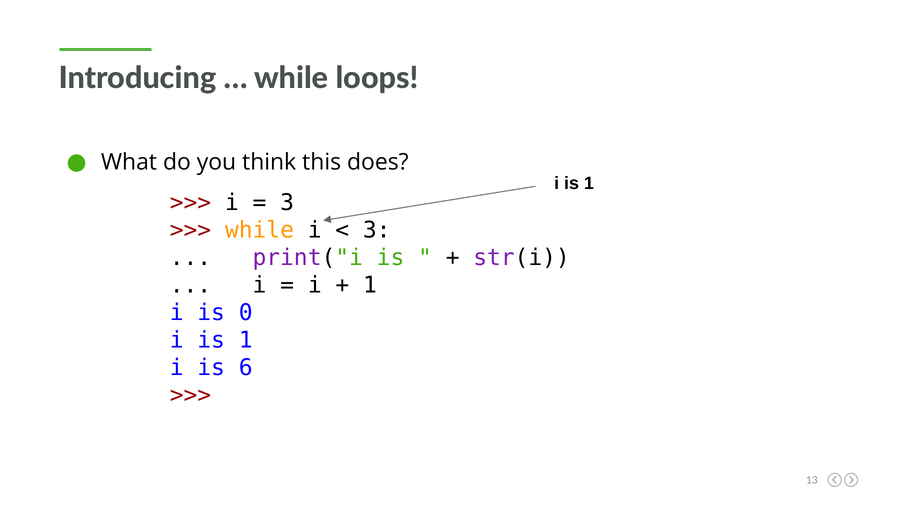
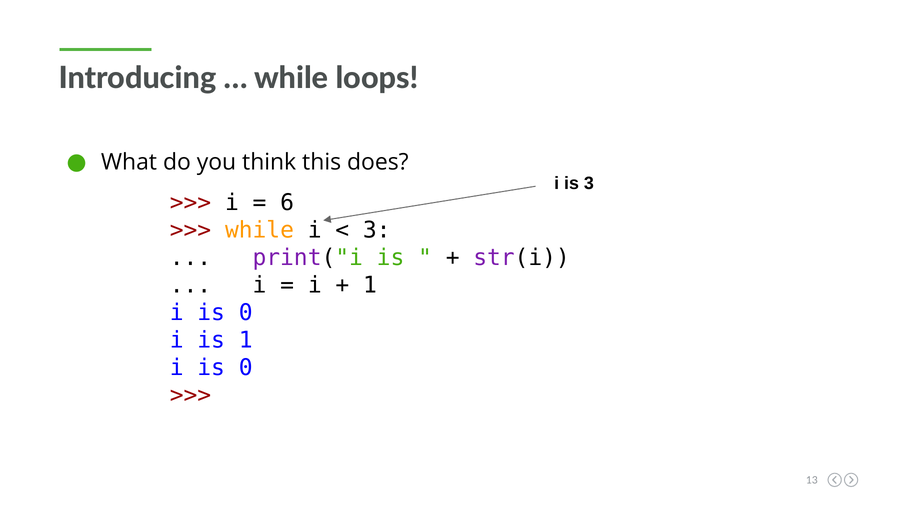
1 at (589, 184): 1 -> 3
3 at (287, 203): 3 -> 6
6 at (246, 368): 6 -> 0
